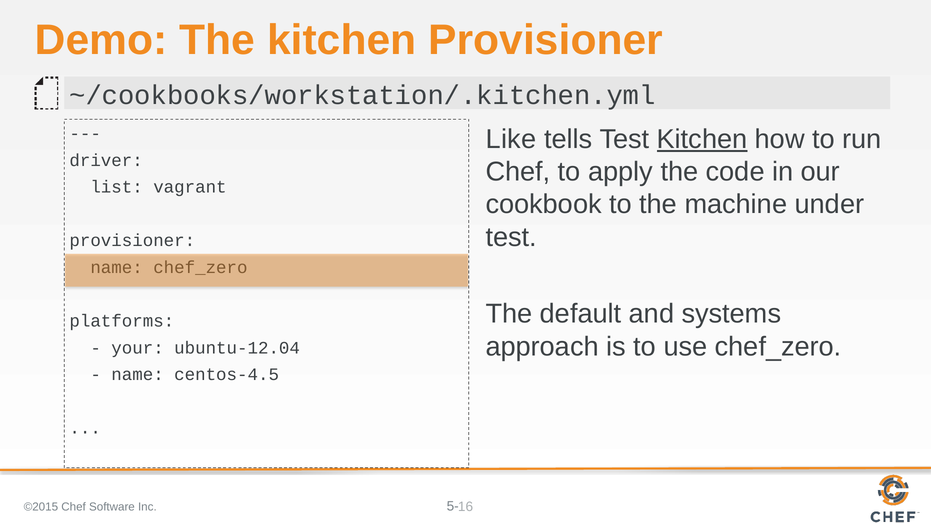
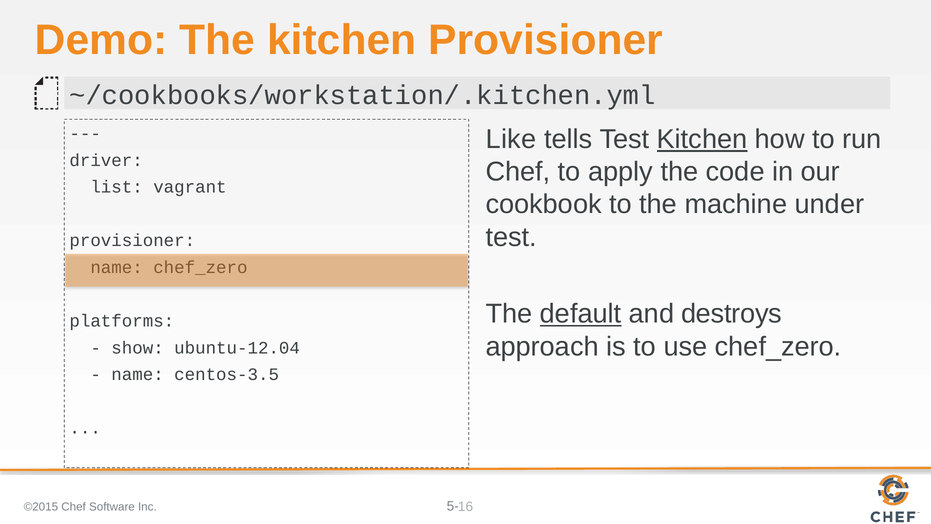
default underline: none -> present
systems: systems -> destroys
your: your -> show
centos-4.5: centos-4.5 -> centos-3.5
